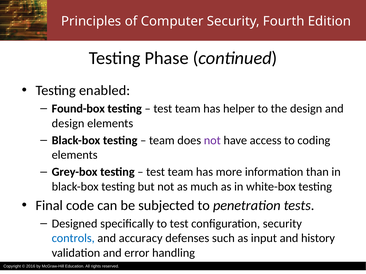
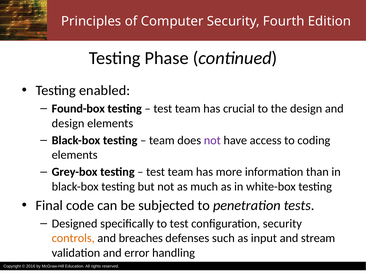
helper: helper -> crucial
controls colour: blue -> orange
accuracy: accuracy -> breaches
history: history -> stream
